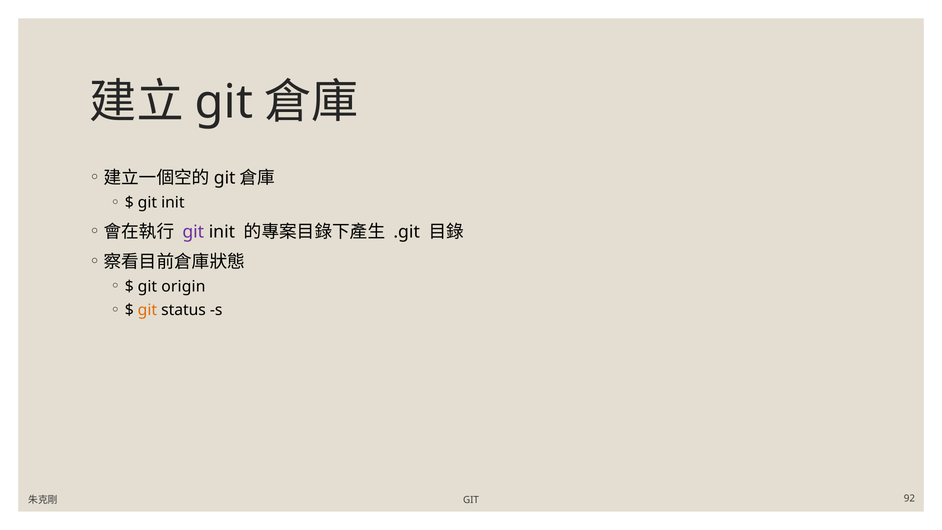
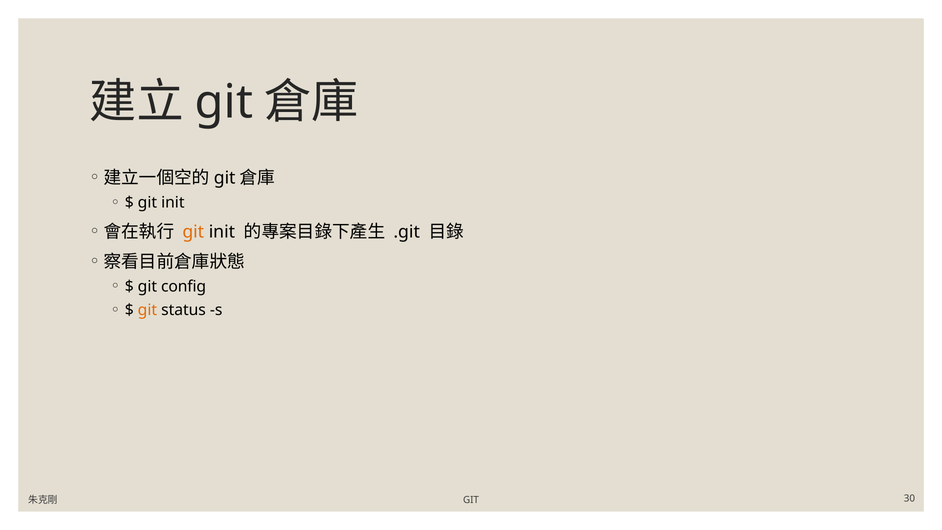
git at (193, 232) colour: purple -> orange
origin: origin -> config
92: 92 -> 30
